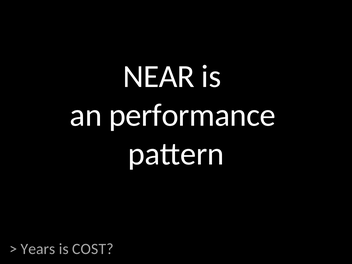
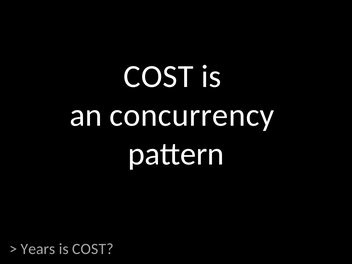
NEAR at (159, 76): NEAR -> COST
performance: performance -> concurrency
